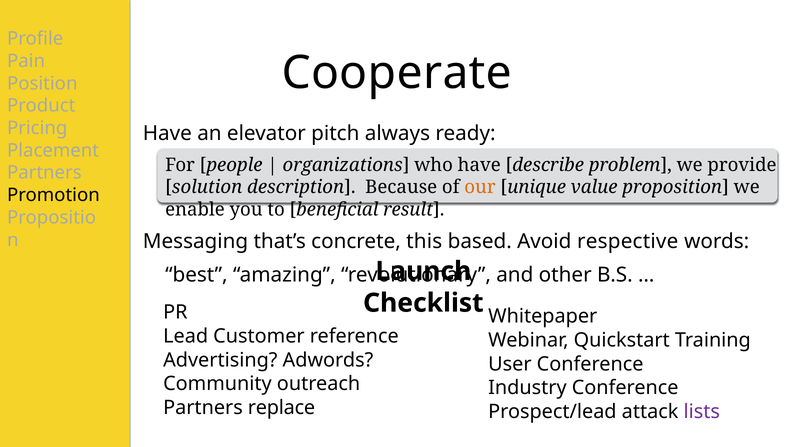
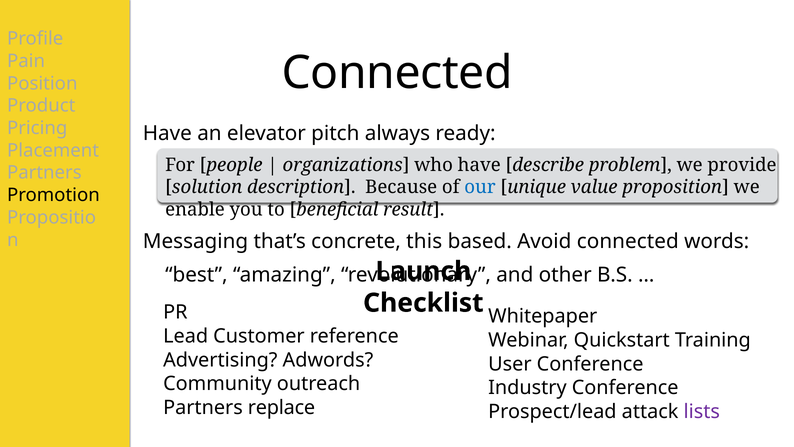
Cooperate at (397, 73): Cooperate -> Connected
our colour: orange -> blue
Avoid respective: respective -> connected
